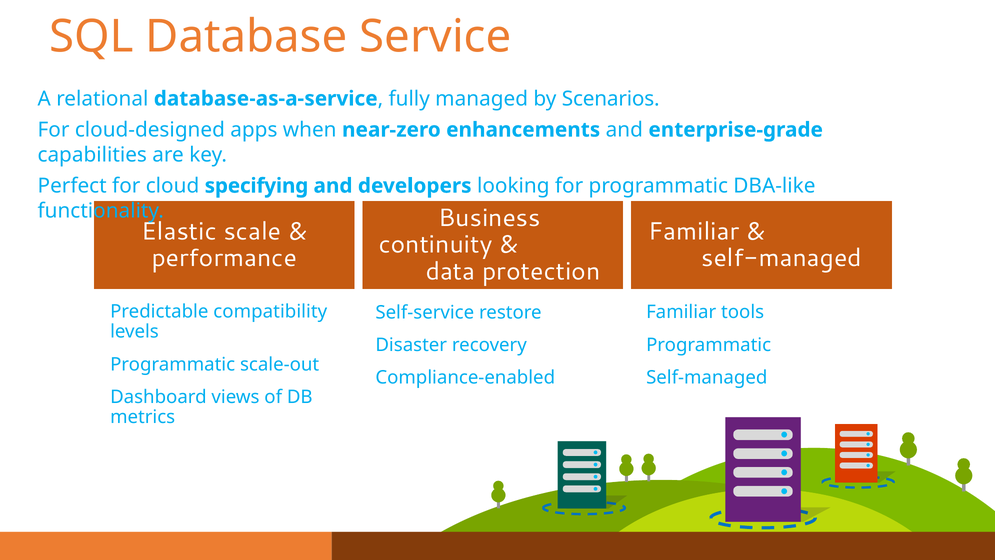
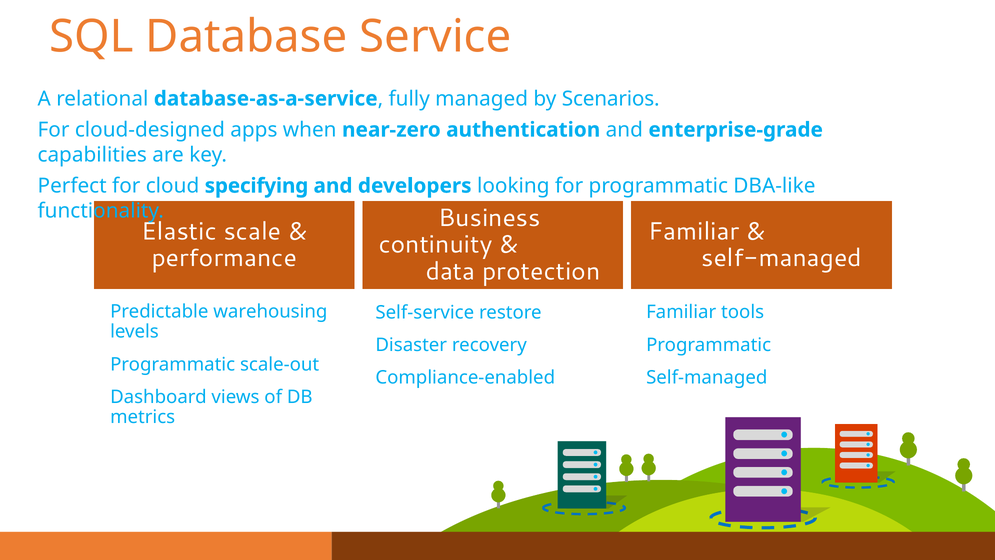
enhancements: enhancements -> authentication
compatibility: compatibility -> warehousing
